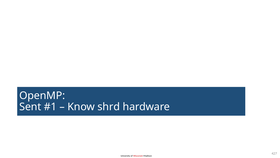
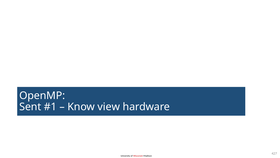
shrd: shrd -> view
